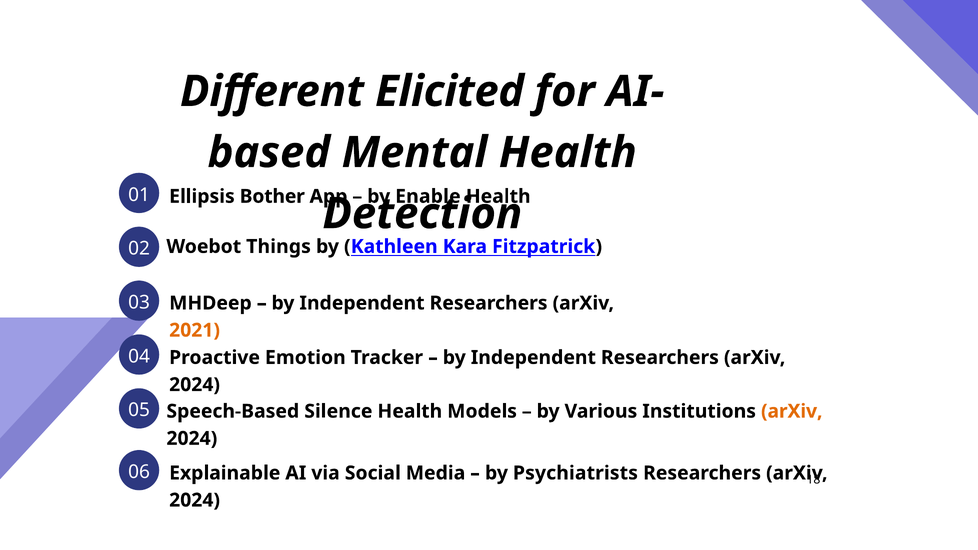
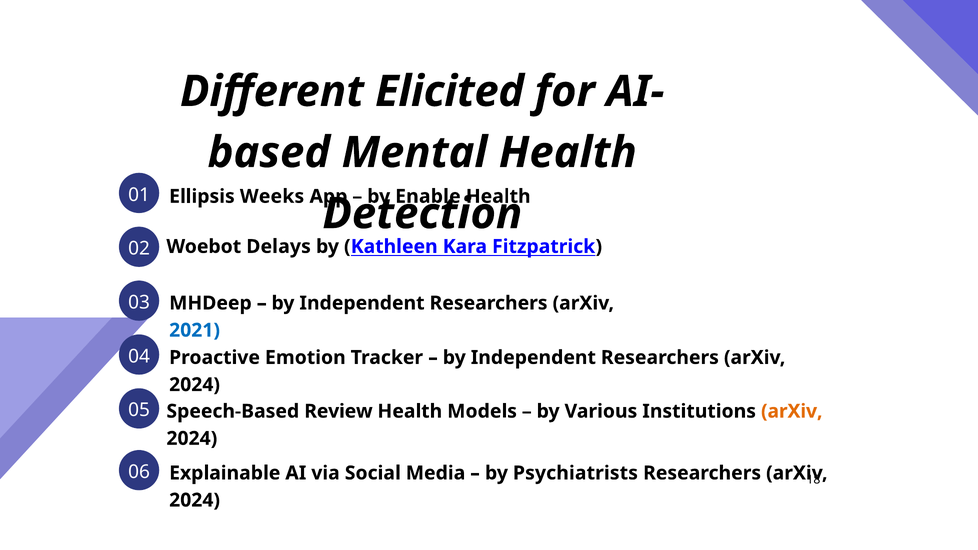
Bother: Bother -> Weeks
Things: Things -> Delays
2021 colour: orange -> blue
Silence: Silence -> Review
